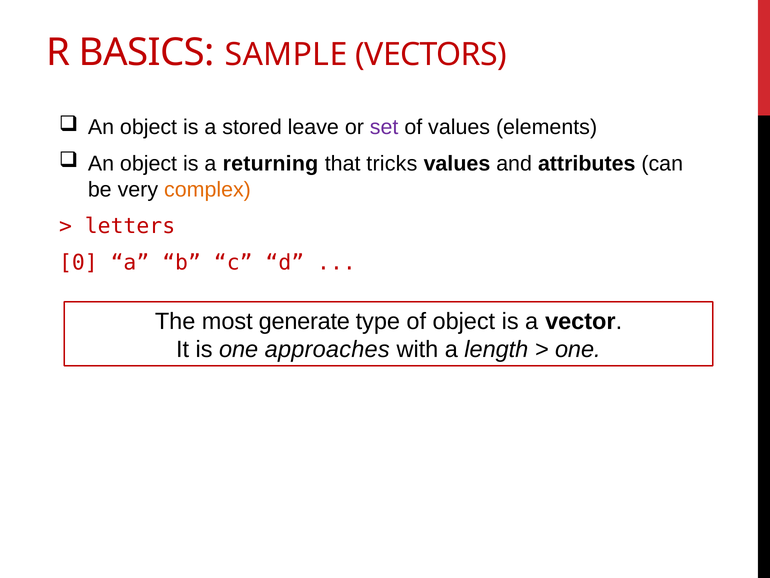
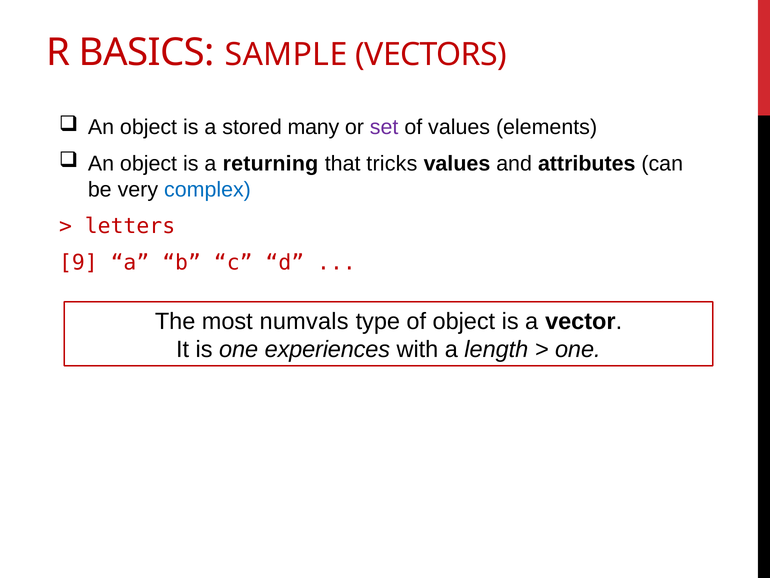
leave: leave -> many
complex colour: orange -> blue
0: 0 -> 9
generate: generate -> numvals
approaches: approaches -> experiences
